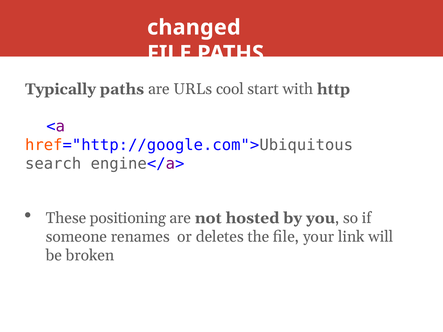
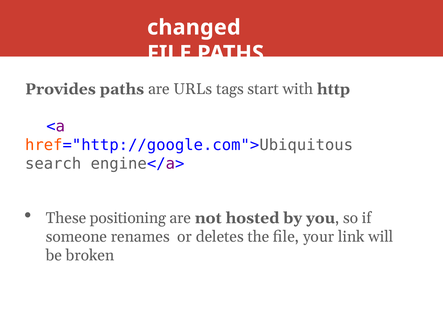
Typically: Typically -> Provides
cool: cool -> tags
